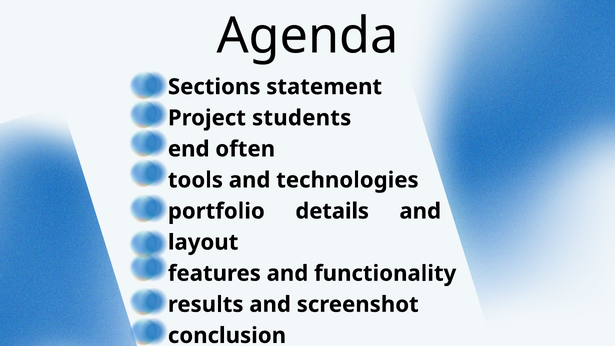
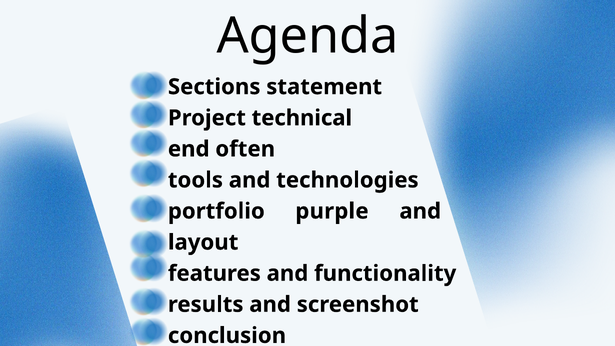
students: students -> technical
details: details -> purple
